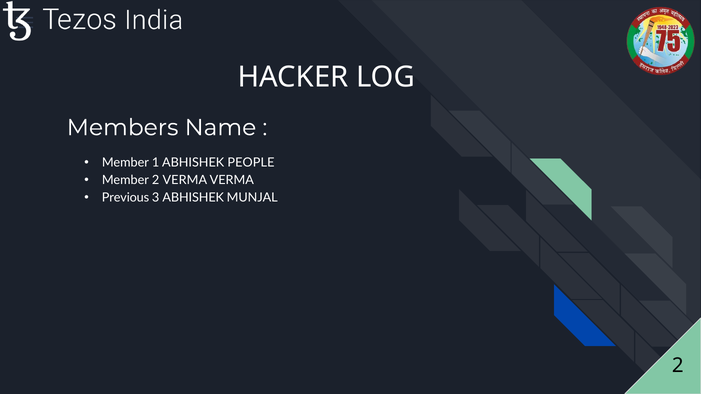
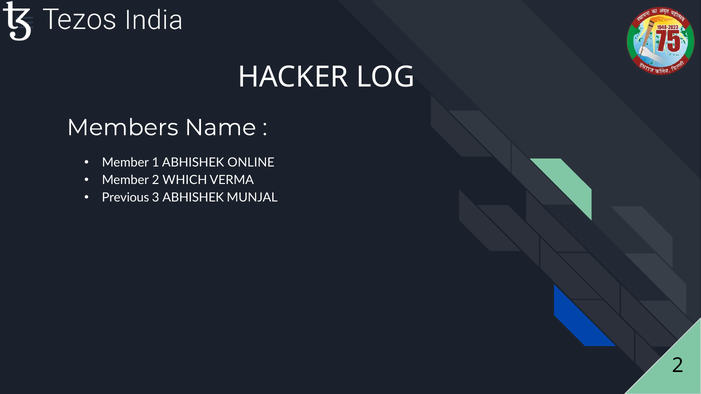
PEOPLE: PEOPLE -> ONLINE
2 VERMA: VERMA -> WHICH
